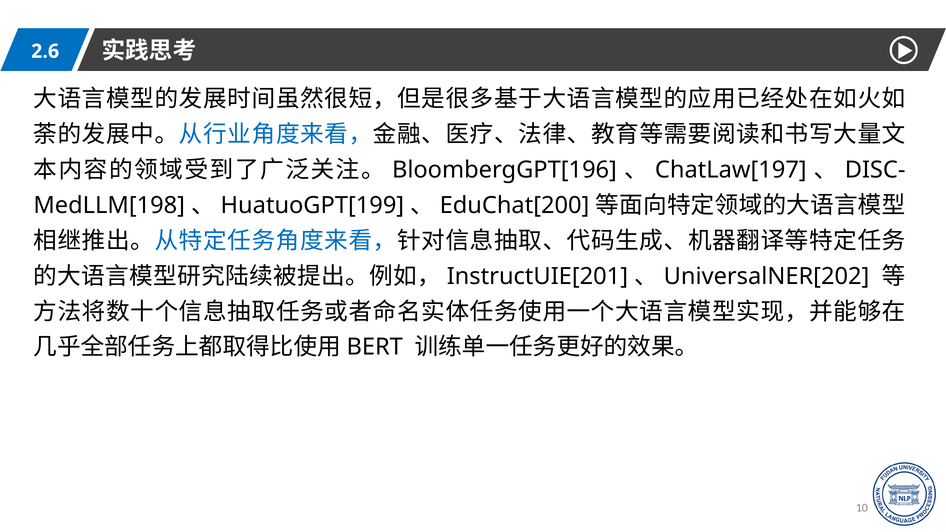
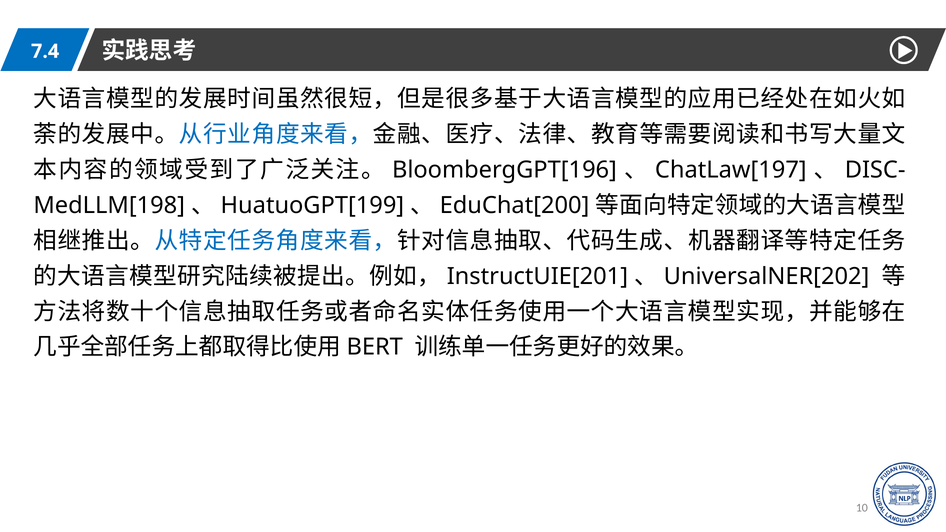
2.6: 2.6 -> 7.4
